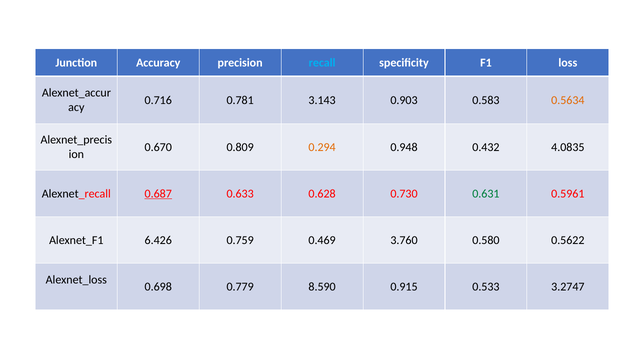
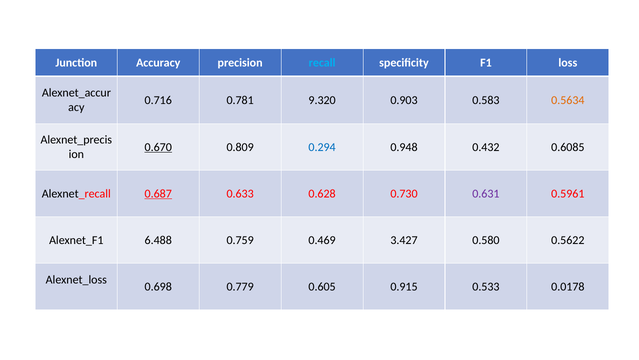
3.143: 3.143 -> 9.320
0.670 underline: none -> present
0.294 colour: orange -> blue
4.0835: 4.0835 -> 0.6085
0.631 colour: green -> purple
6.426: 6.426 -> 6.488
3.760: 3.760 -> 3.427
8.590: 8.590 -> 0.605
3.2747: 3.2747 -> 0.0178
